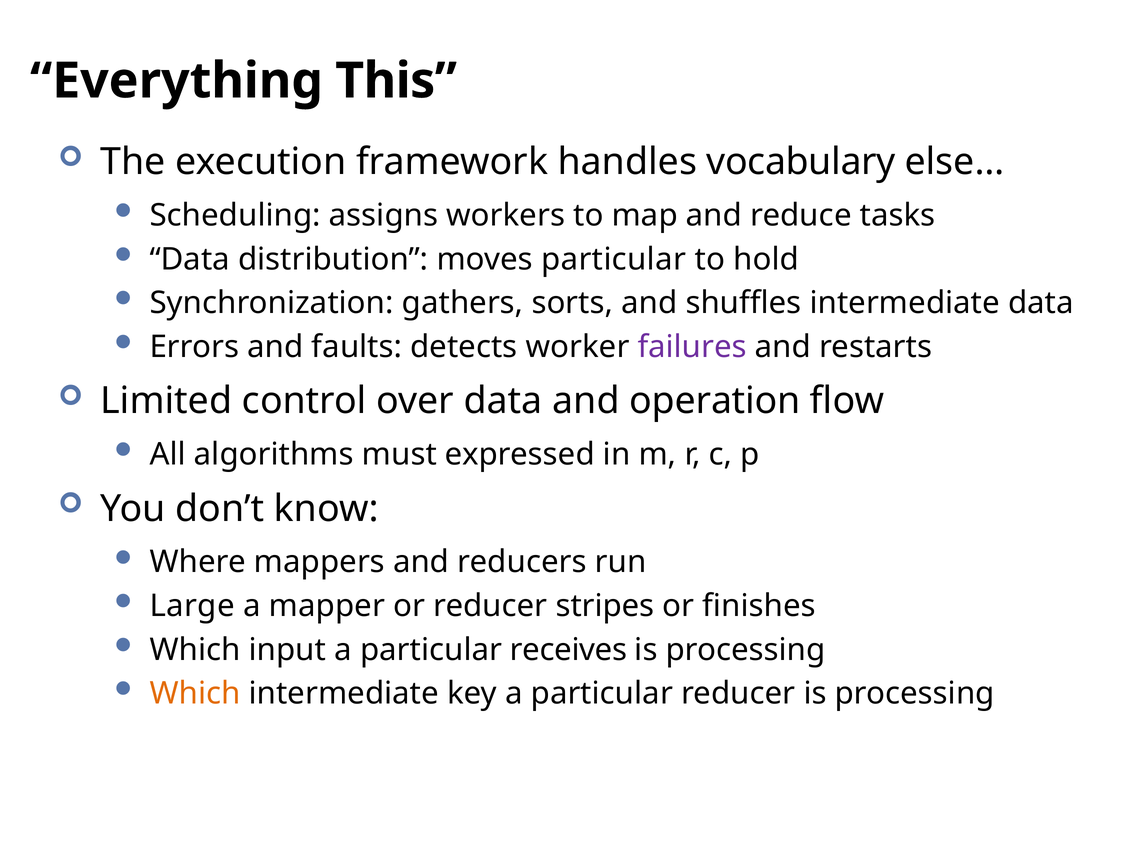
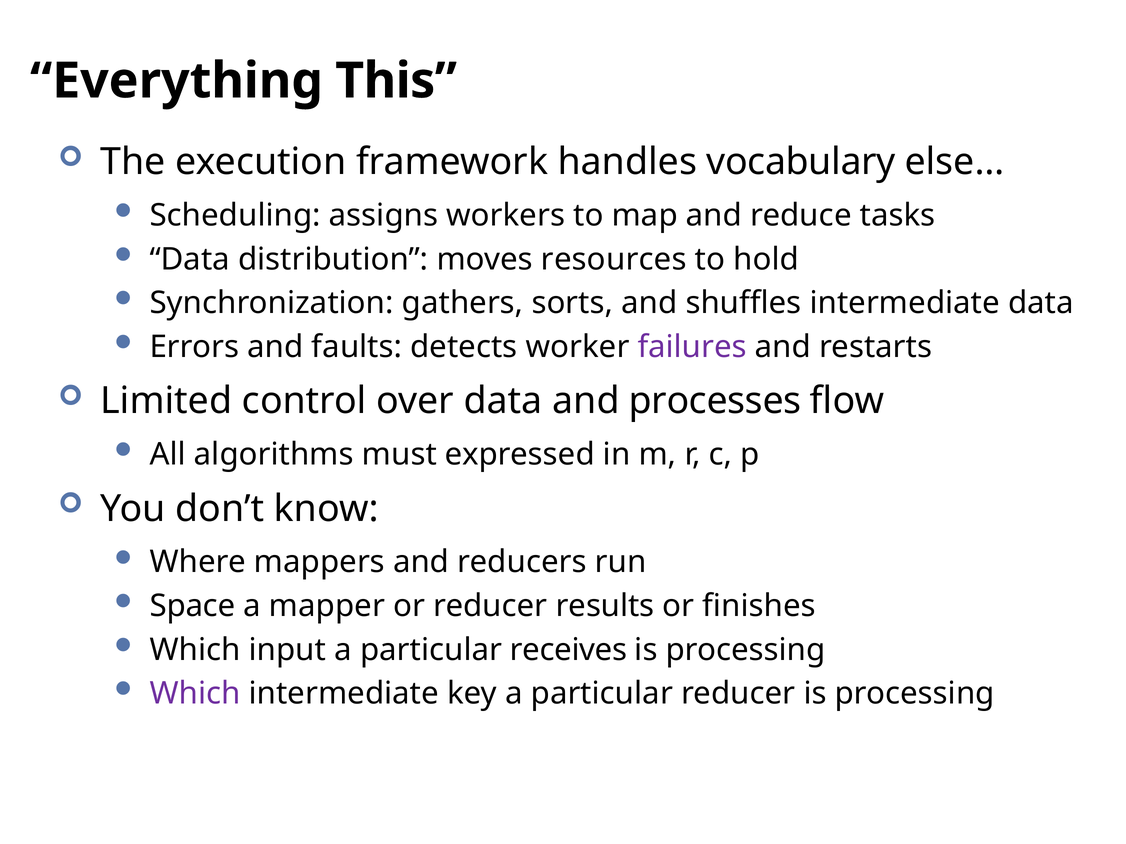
moves particular: particular -> resources
operation: operation -> processes
Large: Large -> Space
stripes: stripes -> results
Which at (195, 694) colour: orange -> purple
